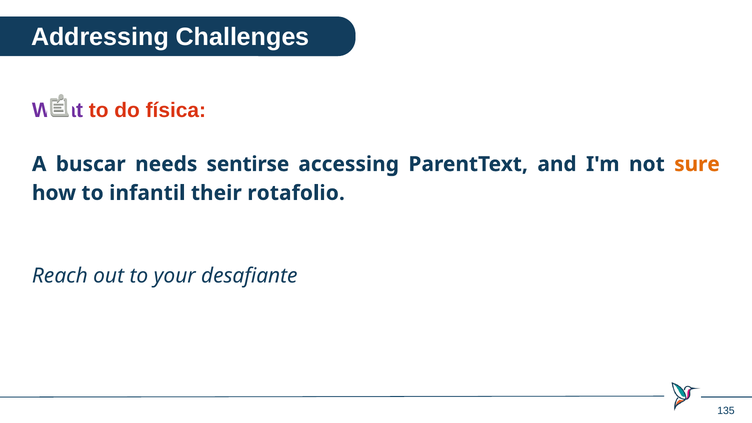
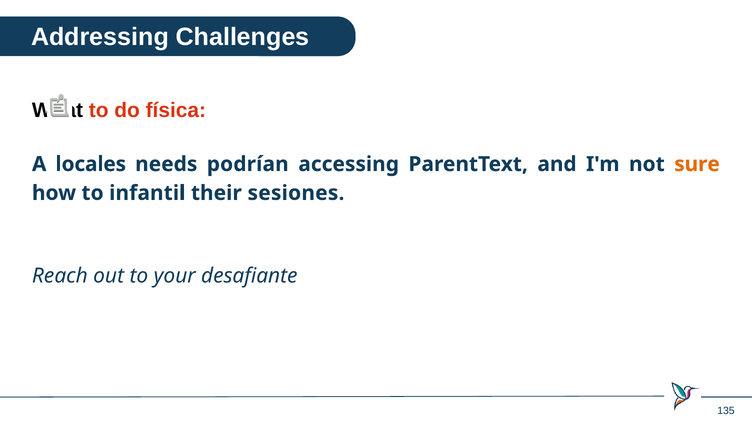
What colour: purple -> black
buscar: buscar -> locales
sentirse: sentirse -> podrían
rotafolio: rotafolio -> sesiones
